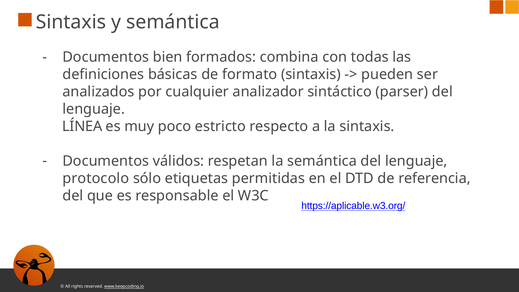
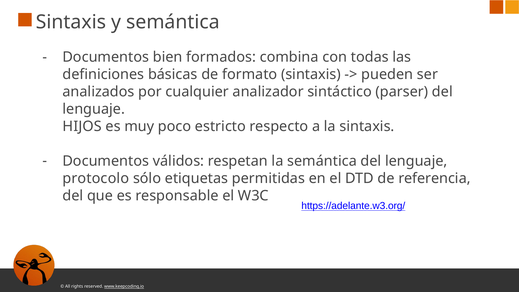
LÍNEA: LÍNEA -> HIJOS
https://aplicable.w3.org/: https://aplicable.w3.org/ -> https://adelante.w3.org/
